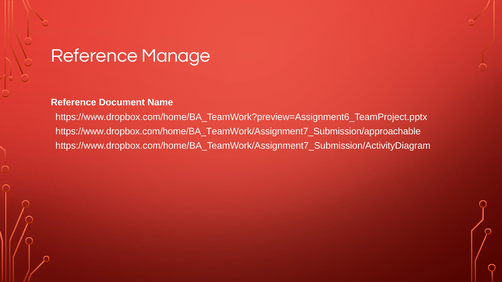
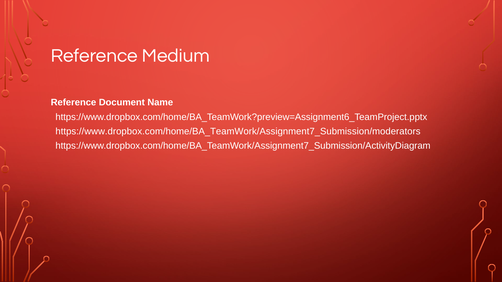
Manage: Manage -> Medium
https://www.dropbox.com/home/BA_TeamWork/Assignment7_Submission/approachable: https://www.dropbox.com/home/BA_TeamWork/Assignment7_Submission/approachable -> https://www.dropbox.com/home/BA_TeamWork/Assignment7_Submission/moderators
